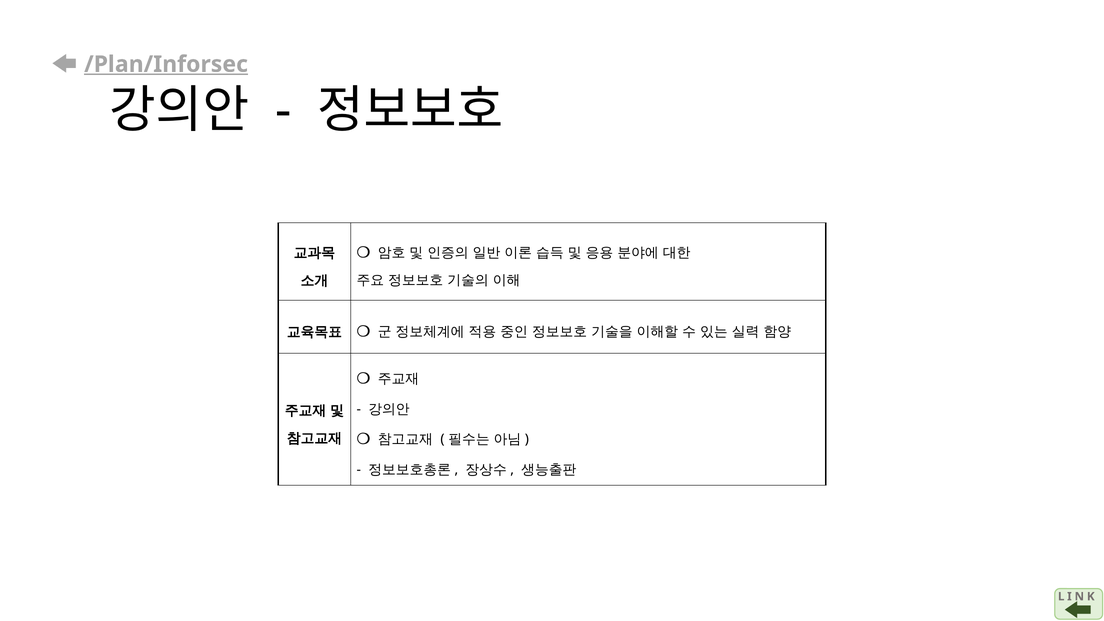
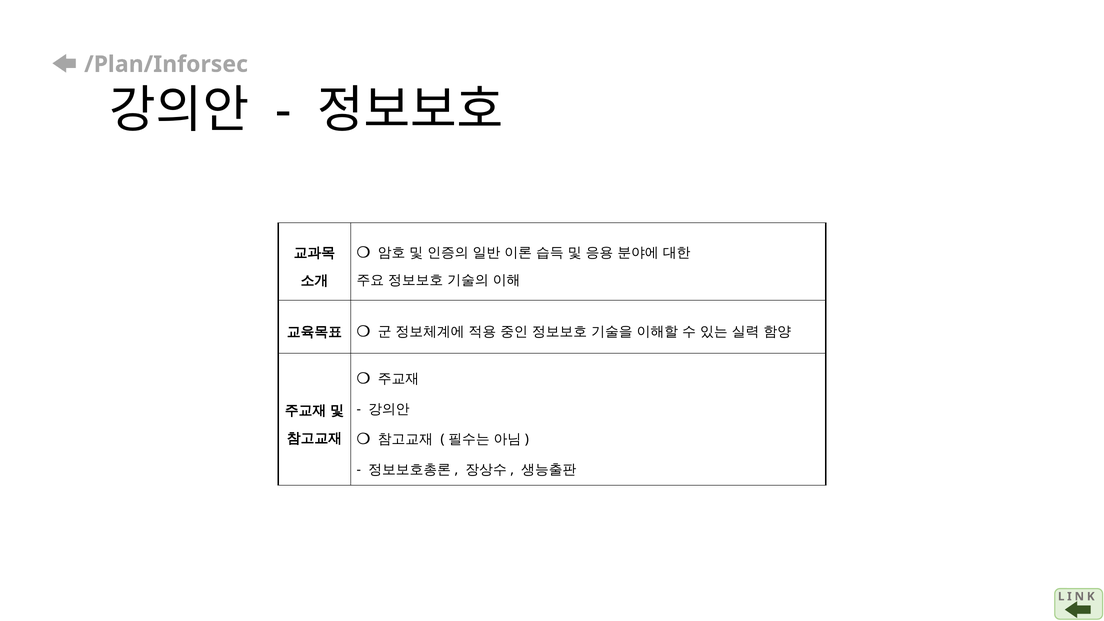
/Plan/Inforsec underline: present -> none
